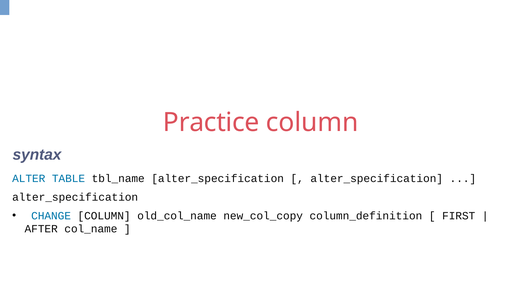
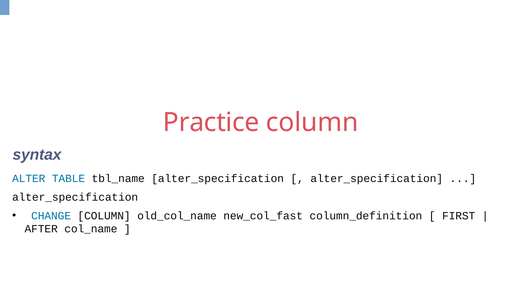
new_col_copy: new_col_copy -> new_col_fast
